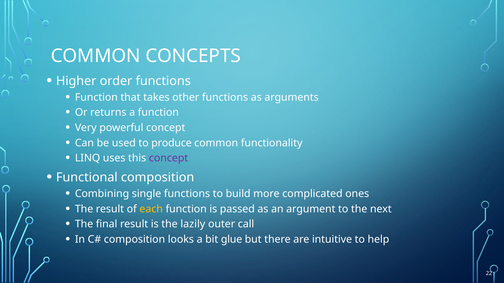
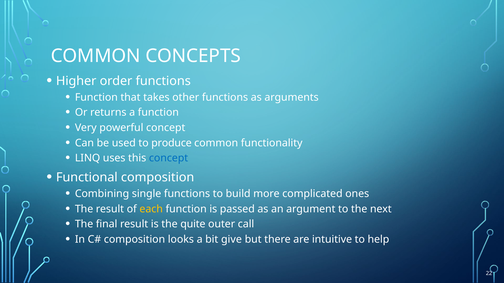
concept at (169, 158) colour: purple -> blue
lazily: lazily -> quite
glue: glue -> give
